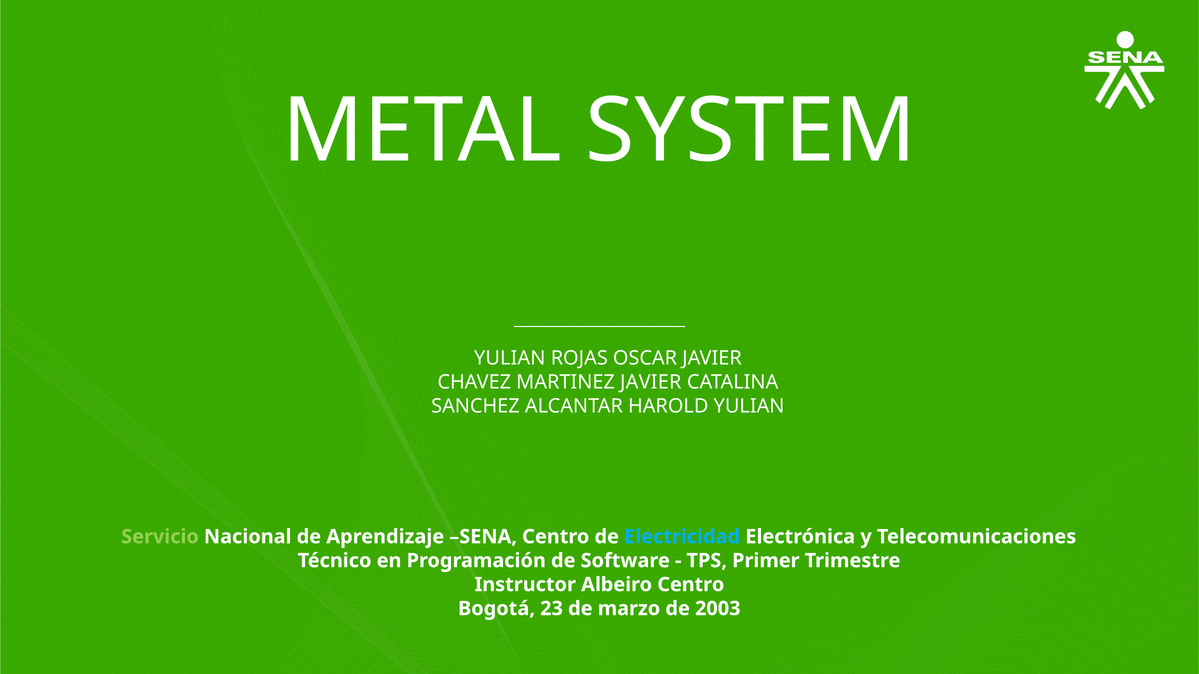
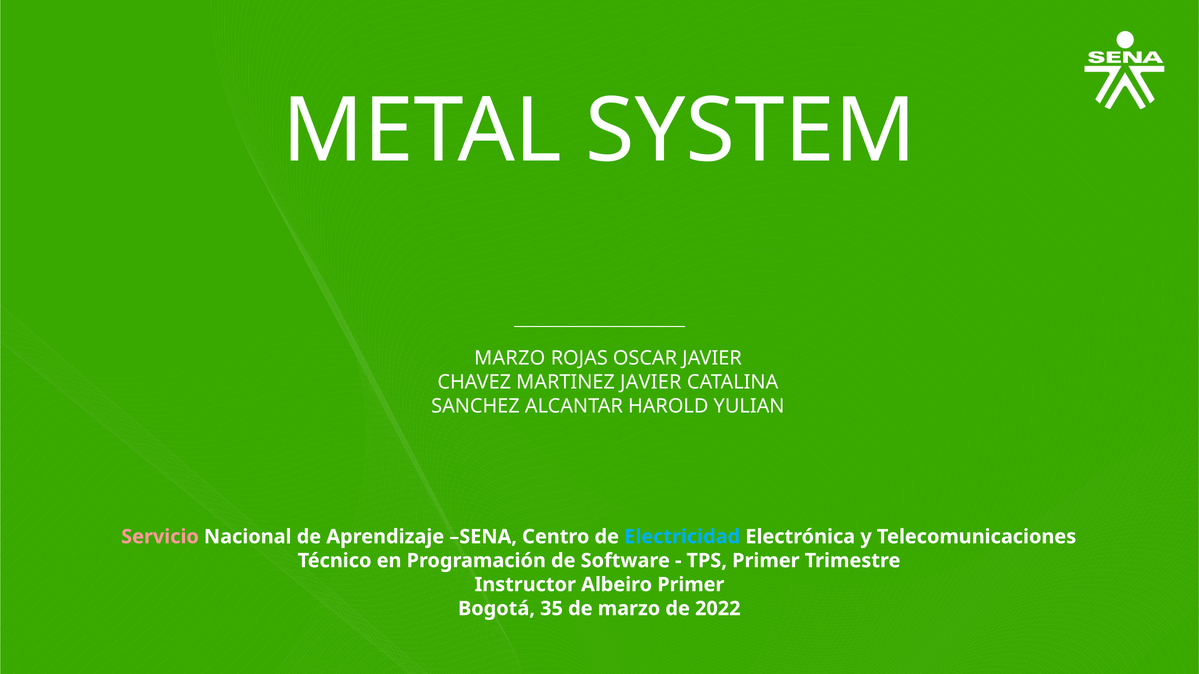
YULIAN at (510, 358): YULIAN -> MARZO
Servicio colour: light green -> pink
Albeiro Centro: Centro -> Primer
23: 23 -> 35
2003: 2003 -> 2022
